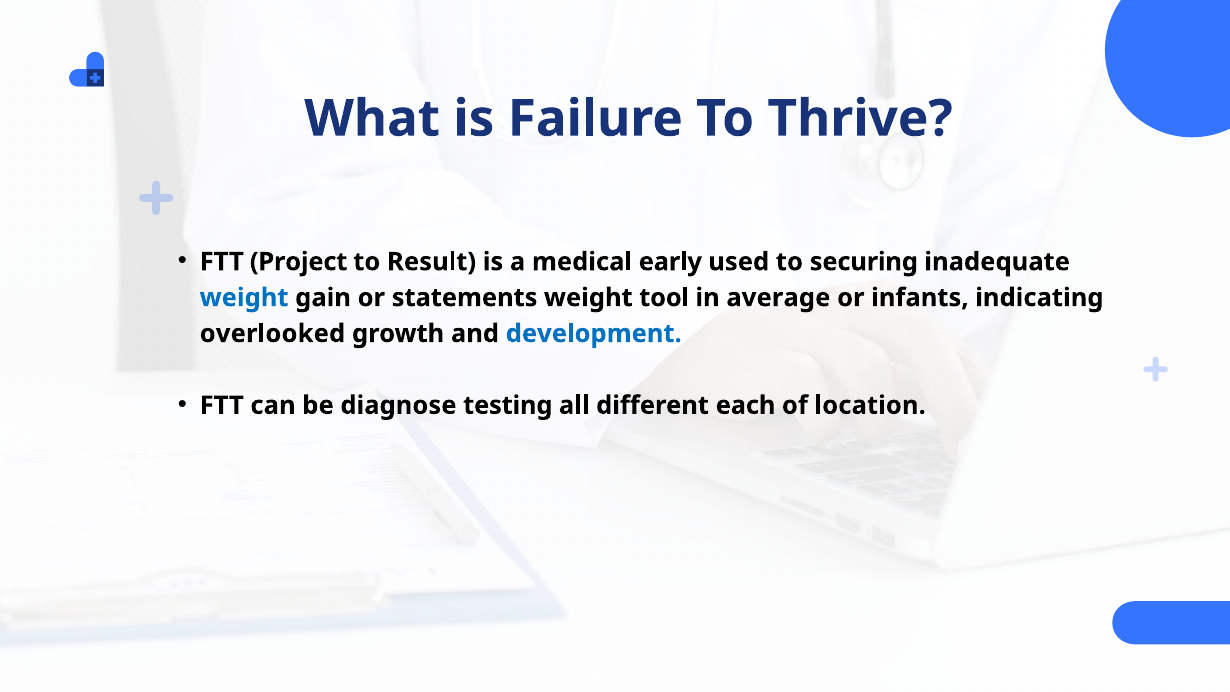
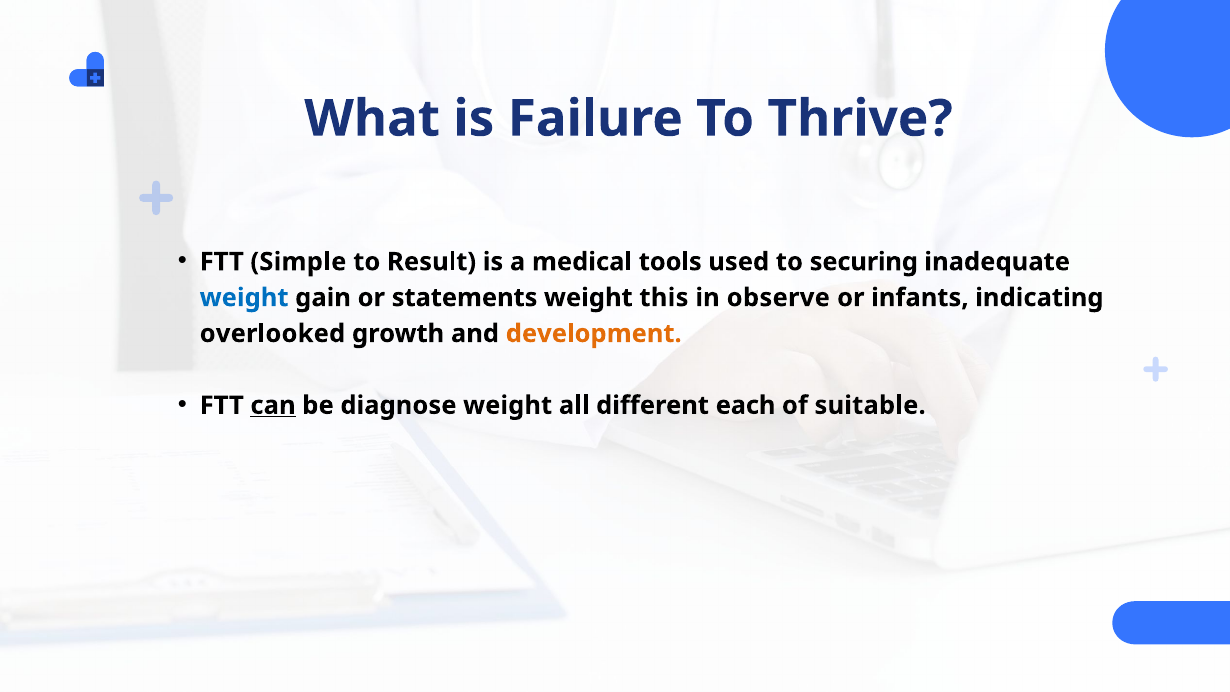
Project: Project -> Simple
early: early -> tools
tool: tool -> this
average: average -> observe
development colour: blue -> orange
can underline: none -> present
diagnose testing: testing -> weight
location: location -> suitable
